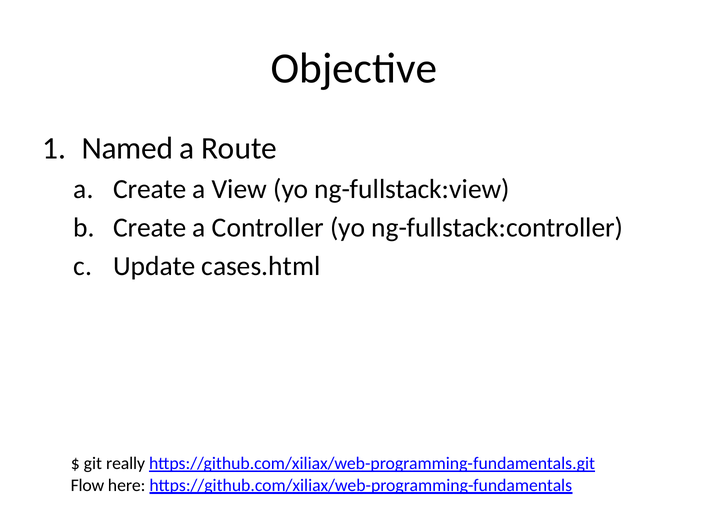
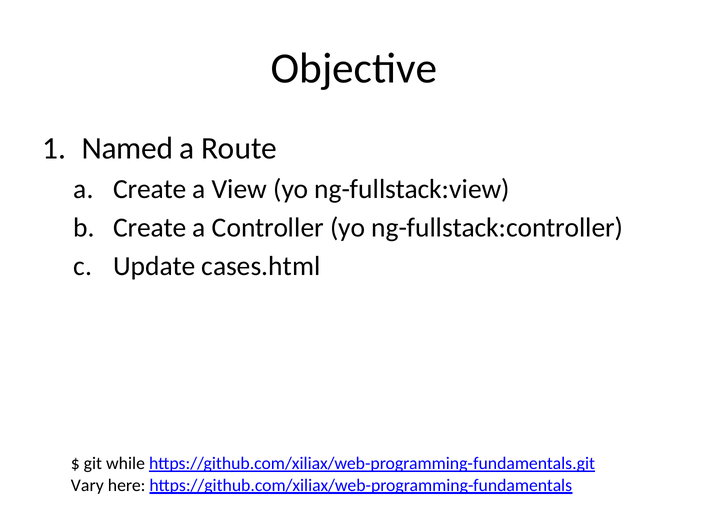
really: really -> while
Flow: Flow -> Vary
